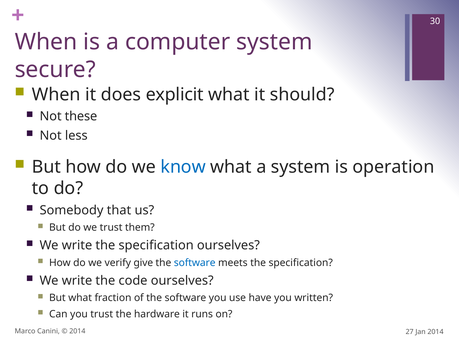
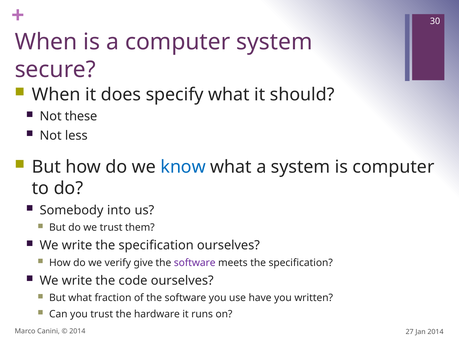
explicit: explicit -> specify
is operation: operation -> computer
that: that -> into
software at (195, 263) colour: blue -> purple
